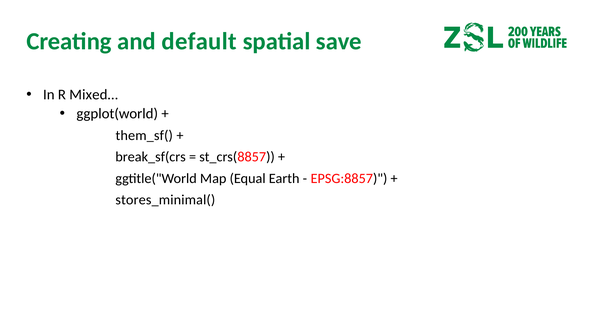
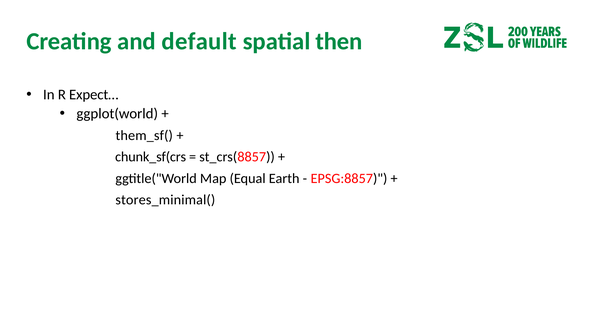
save: save -> then
Mixed…: Mixed… -> Expect…
break_sf(crs: break_sf(crs -> chunk_sf(crs
